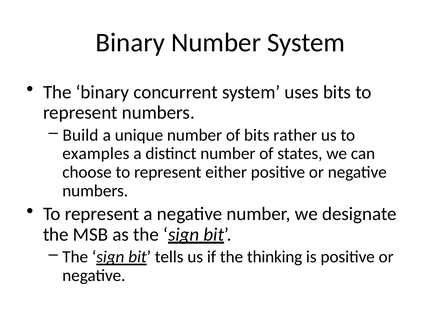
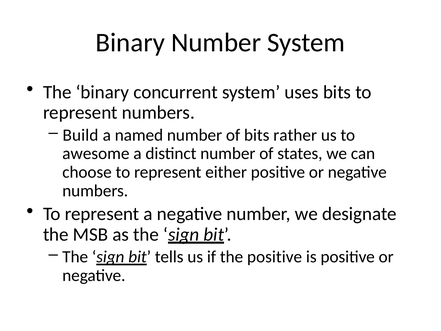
unique: unique -> named
examples: examples -> awesome
the thinking: thinking -> positive
